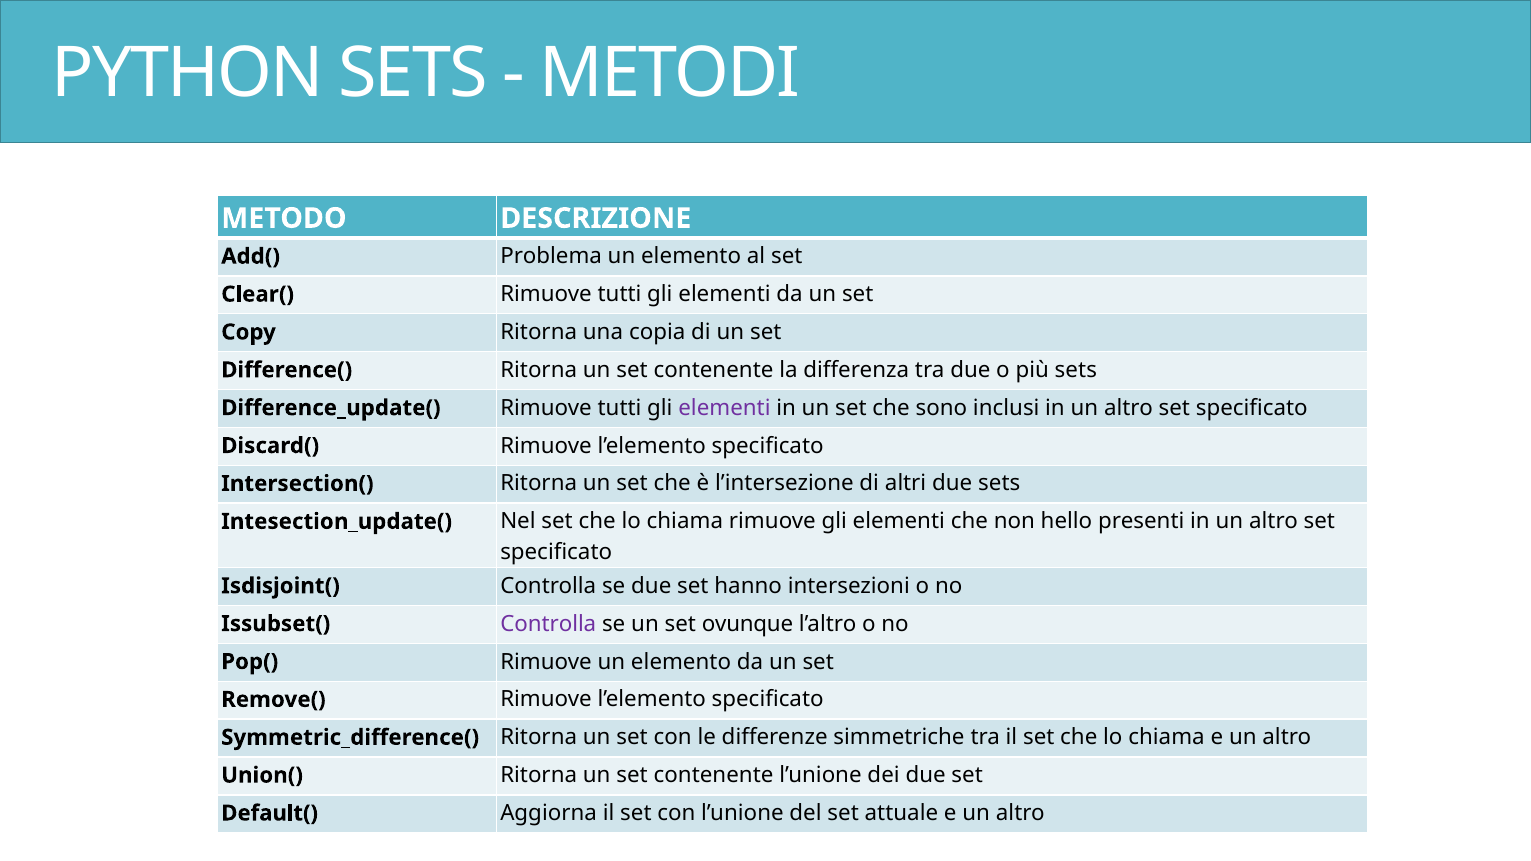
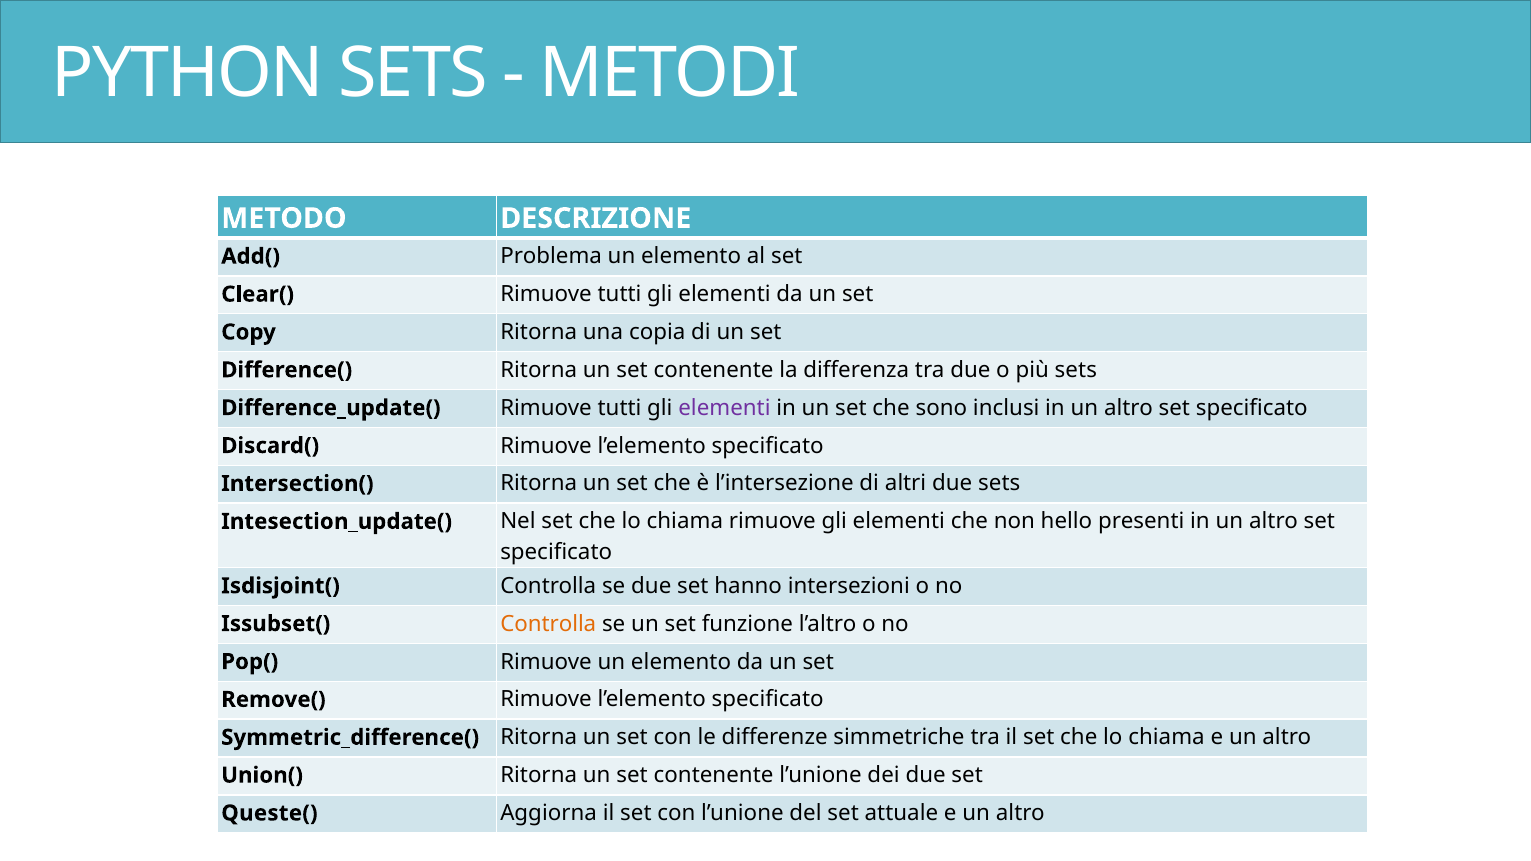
Controlla at (548, 624) colour: purple -> orange
ovunque: ovunque -> funzione
Default(: Default( -> Queste(
